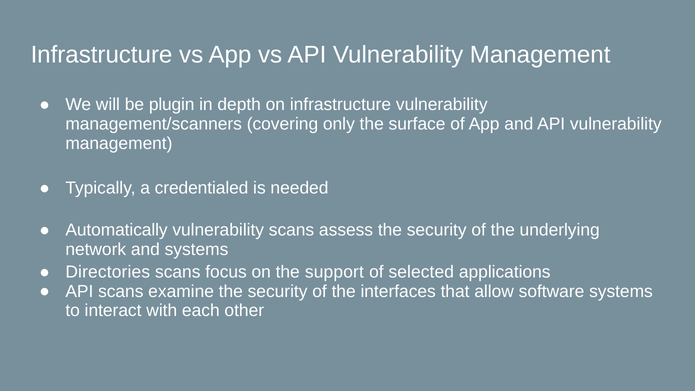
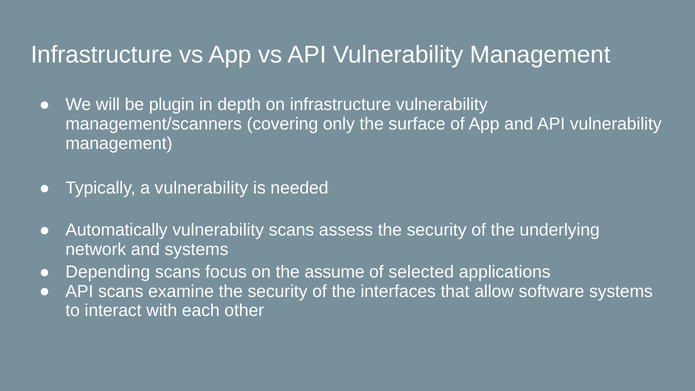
a credentialed: credentialed -> vulnerability
Directories: Directories -> Depending
support: support -> assume
